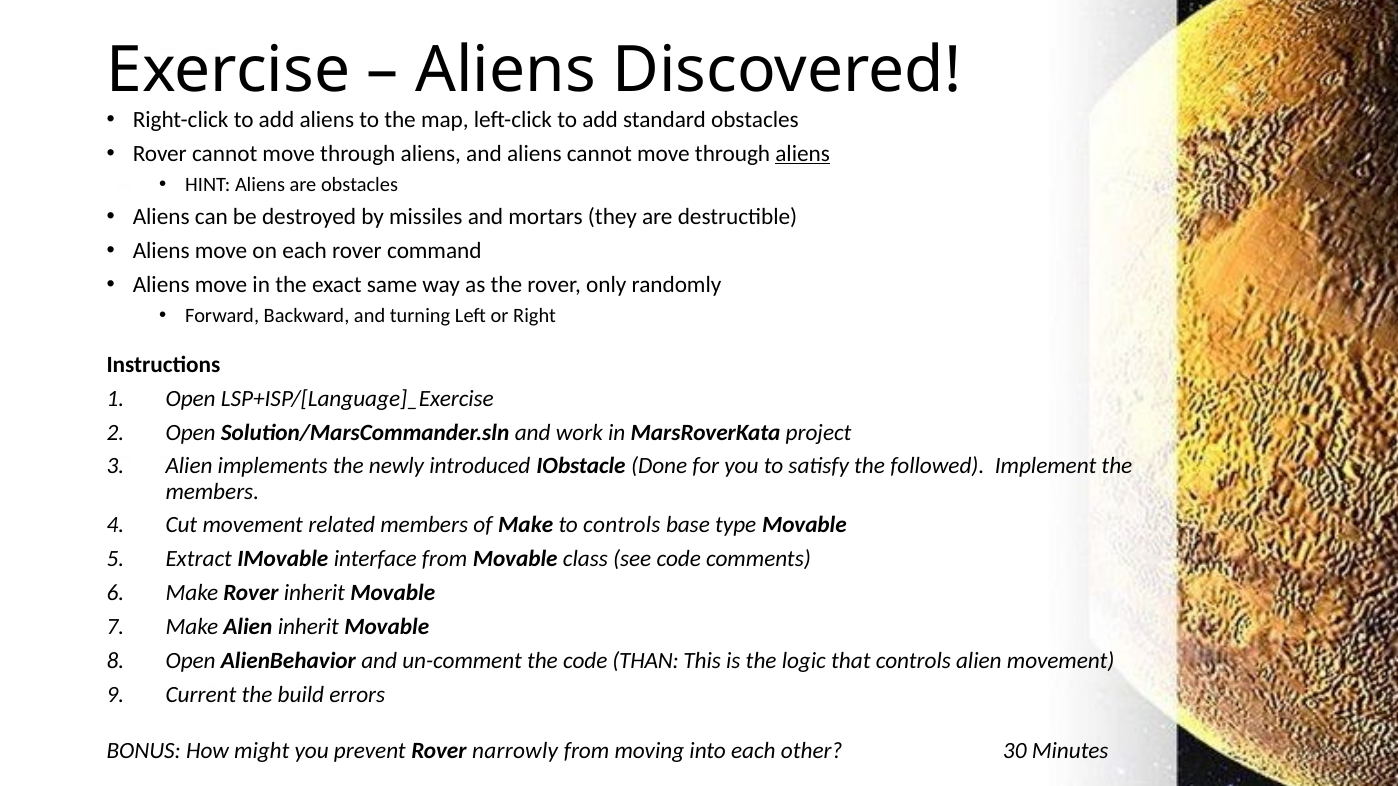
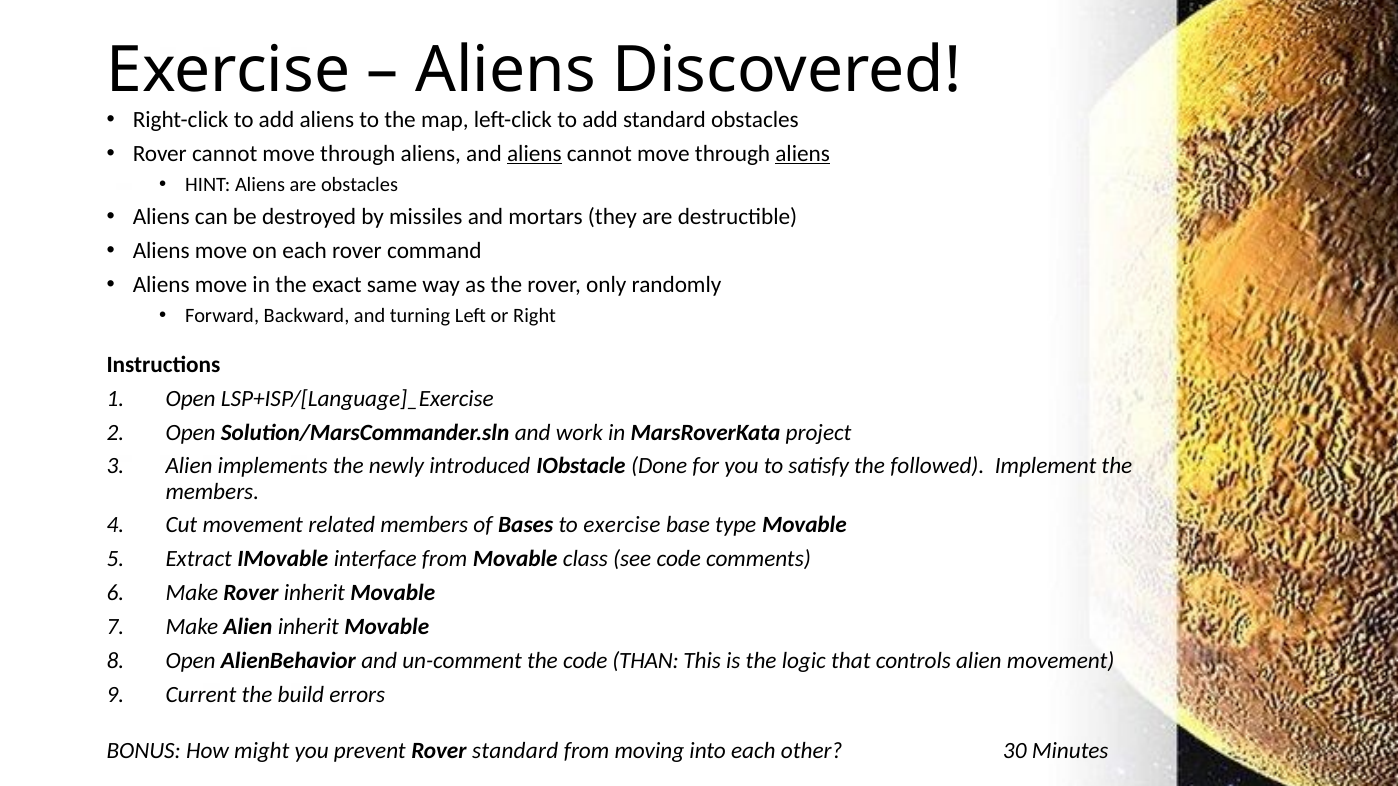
aliens at (534, 154) underline: none -> present
of Make: Make -> Bases
to controls: controls -> exercise
Rover narrowly: narrowly -> standard
